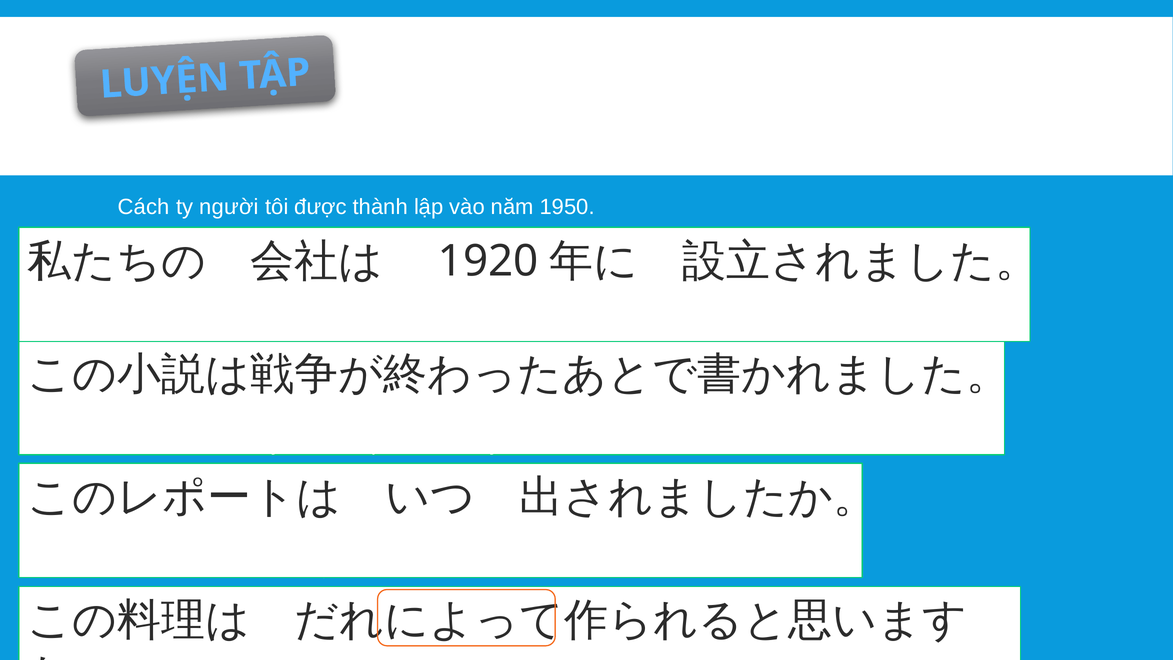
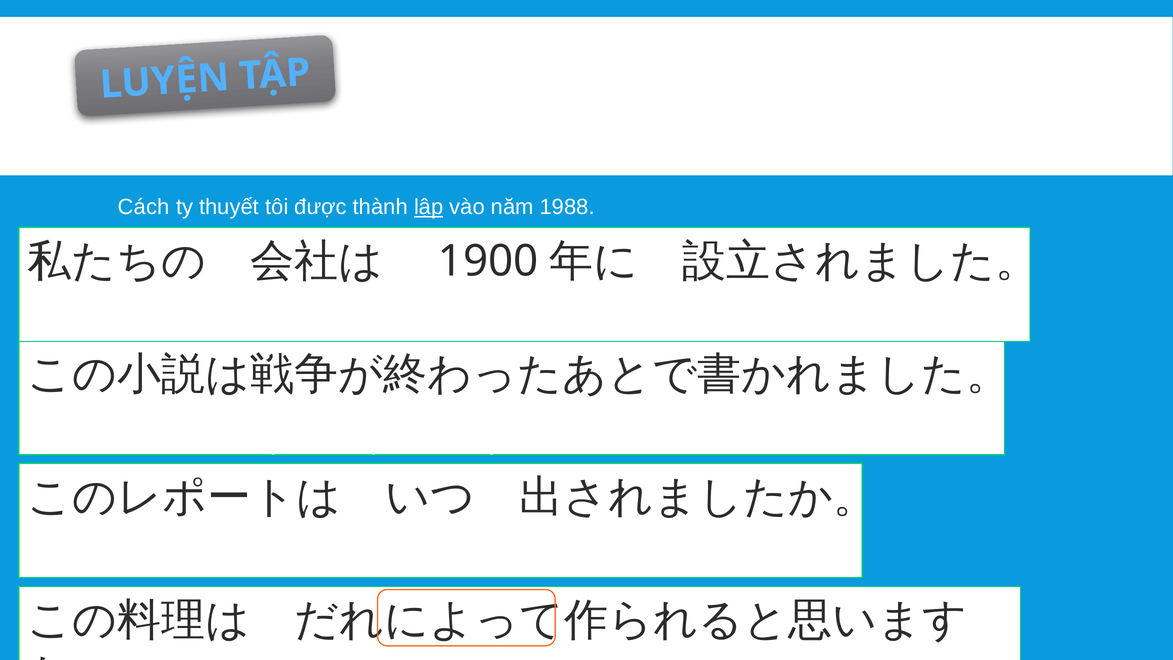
ty người: người -> thuyết
lập underline: none -> present
1950: 1950 -> 1988
1920: 1920 -> 1900
